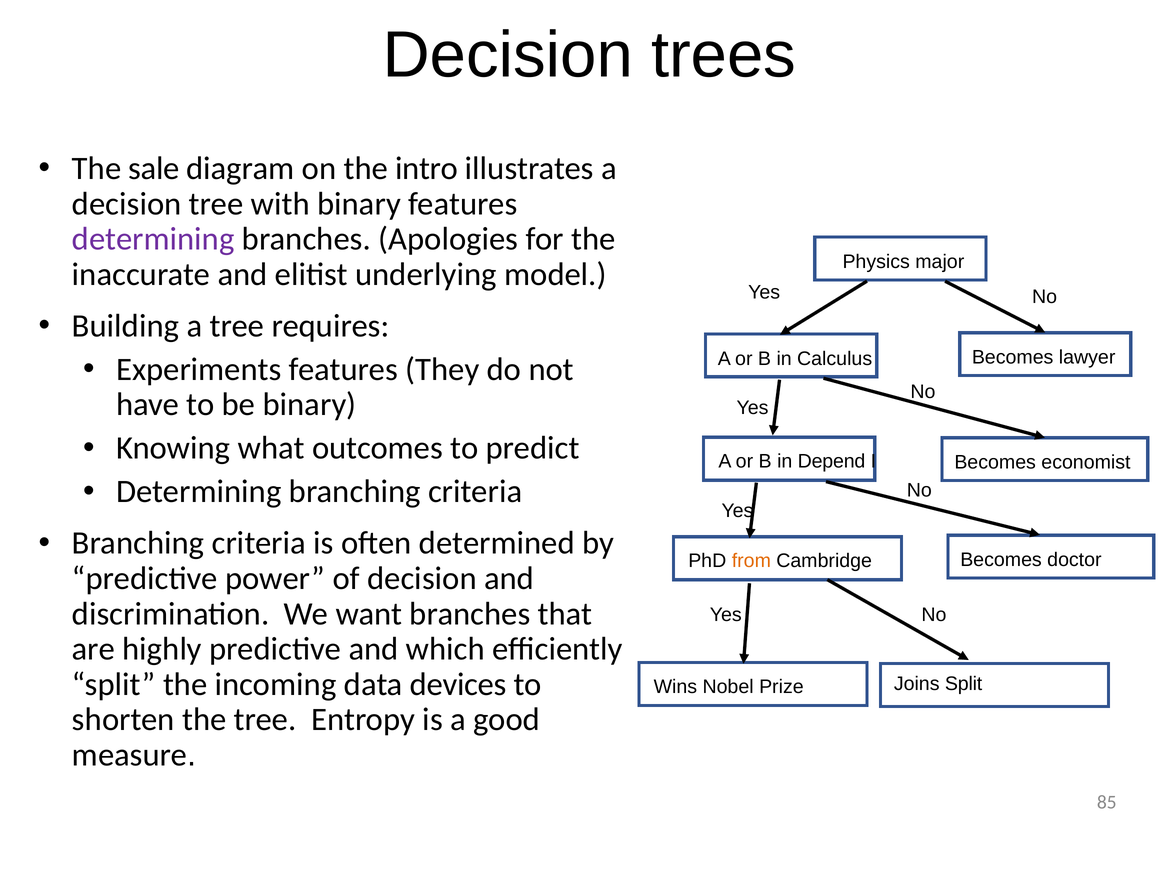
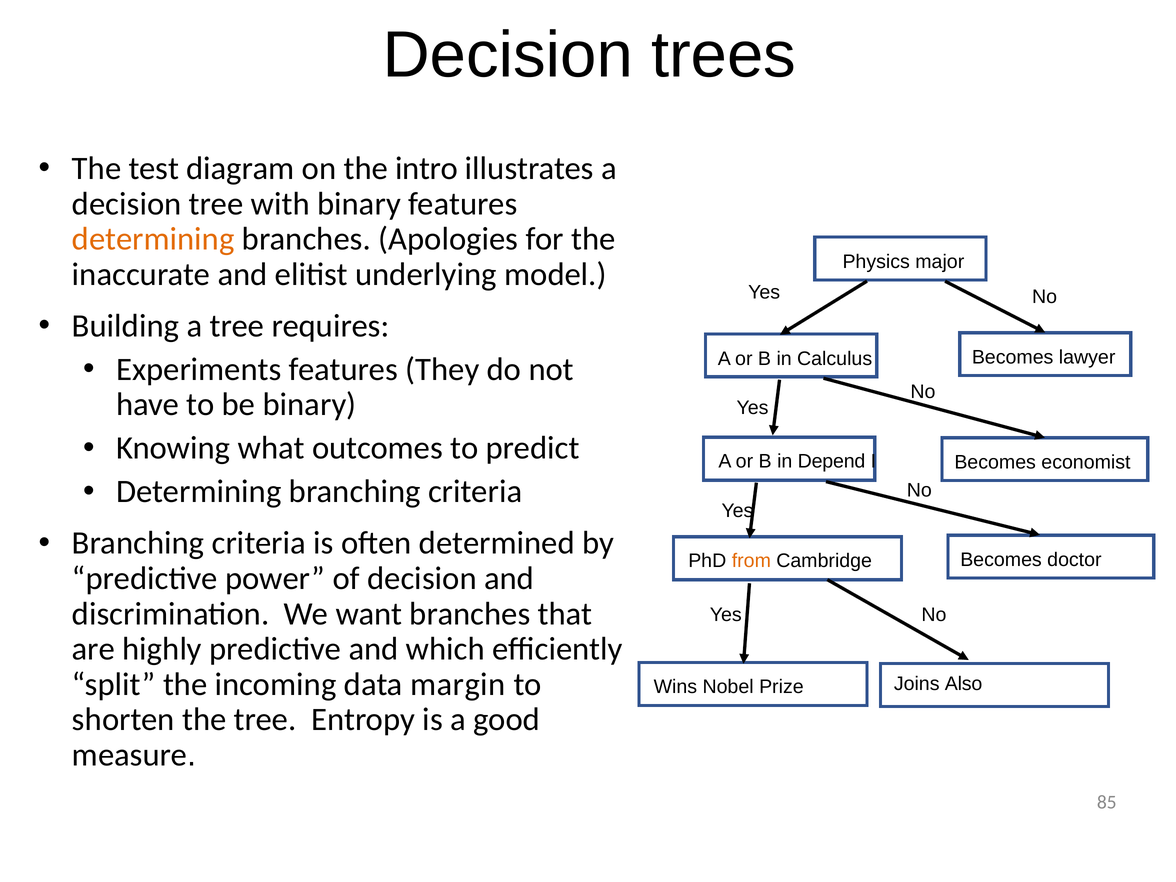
sale: sale -> test
determining at (153, 239) colour: purple -> orange
devices: devices -> margin
Joins Split: Split -> Also
